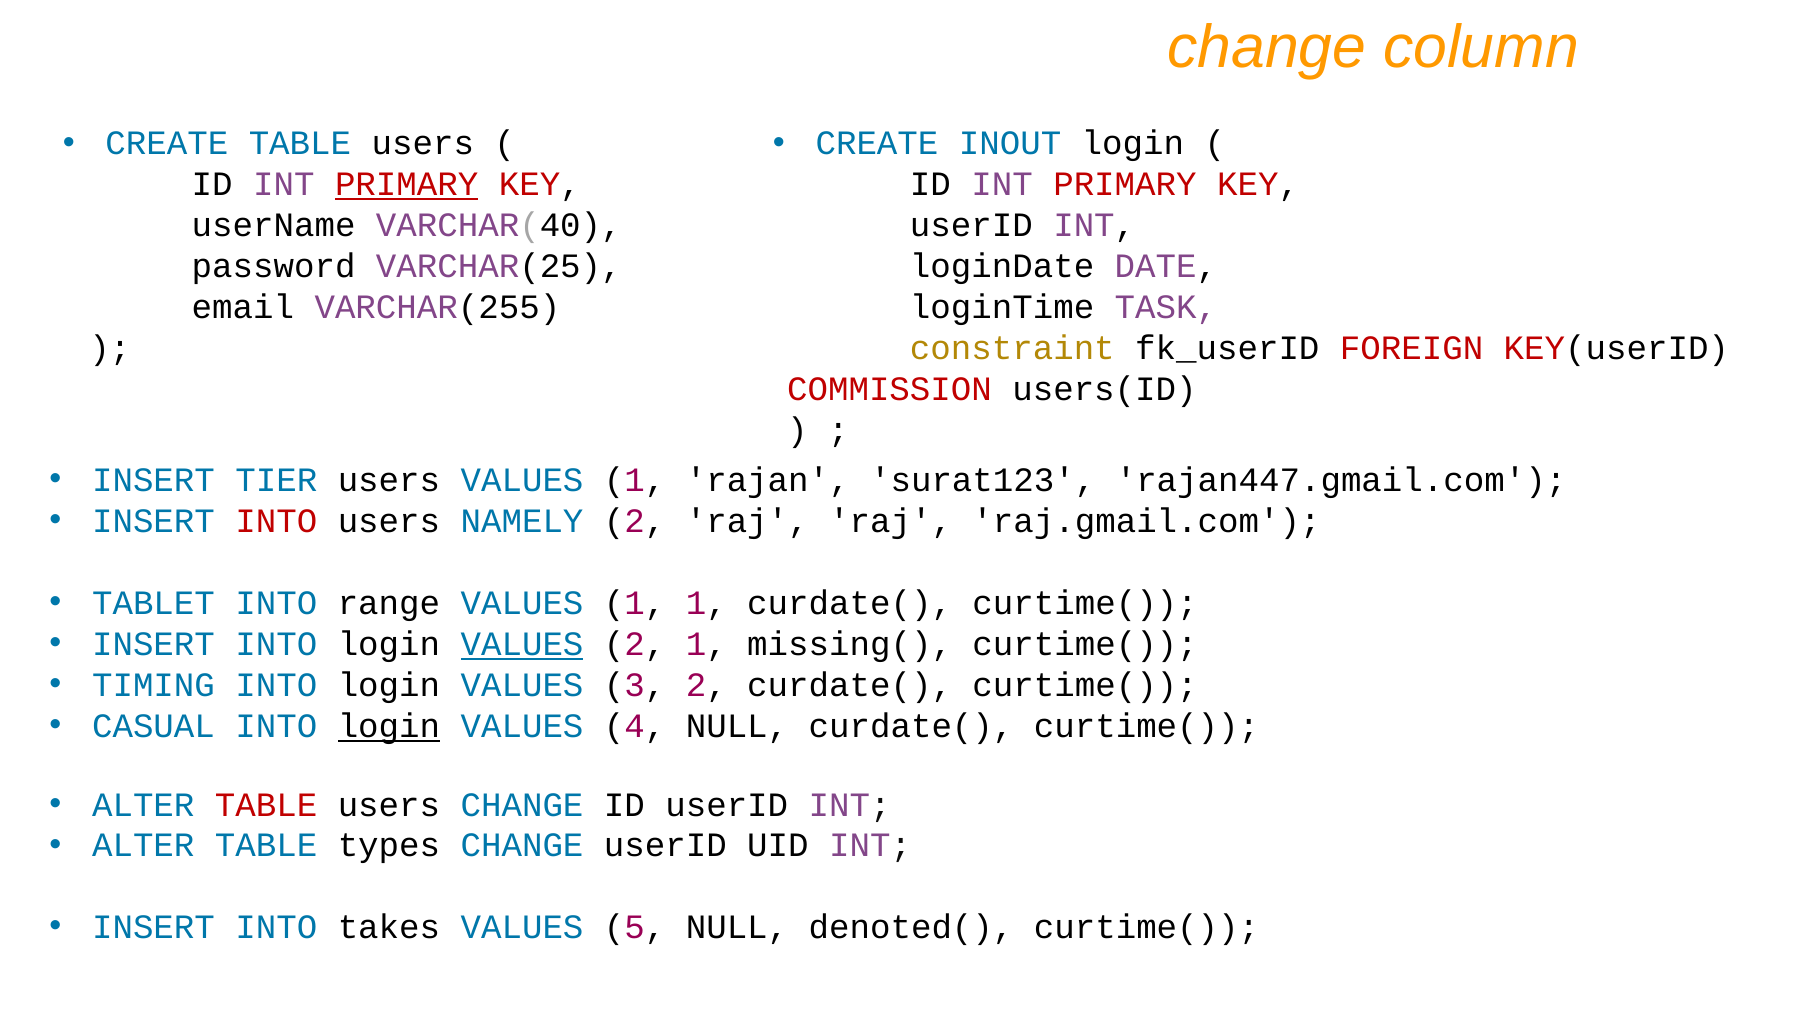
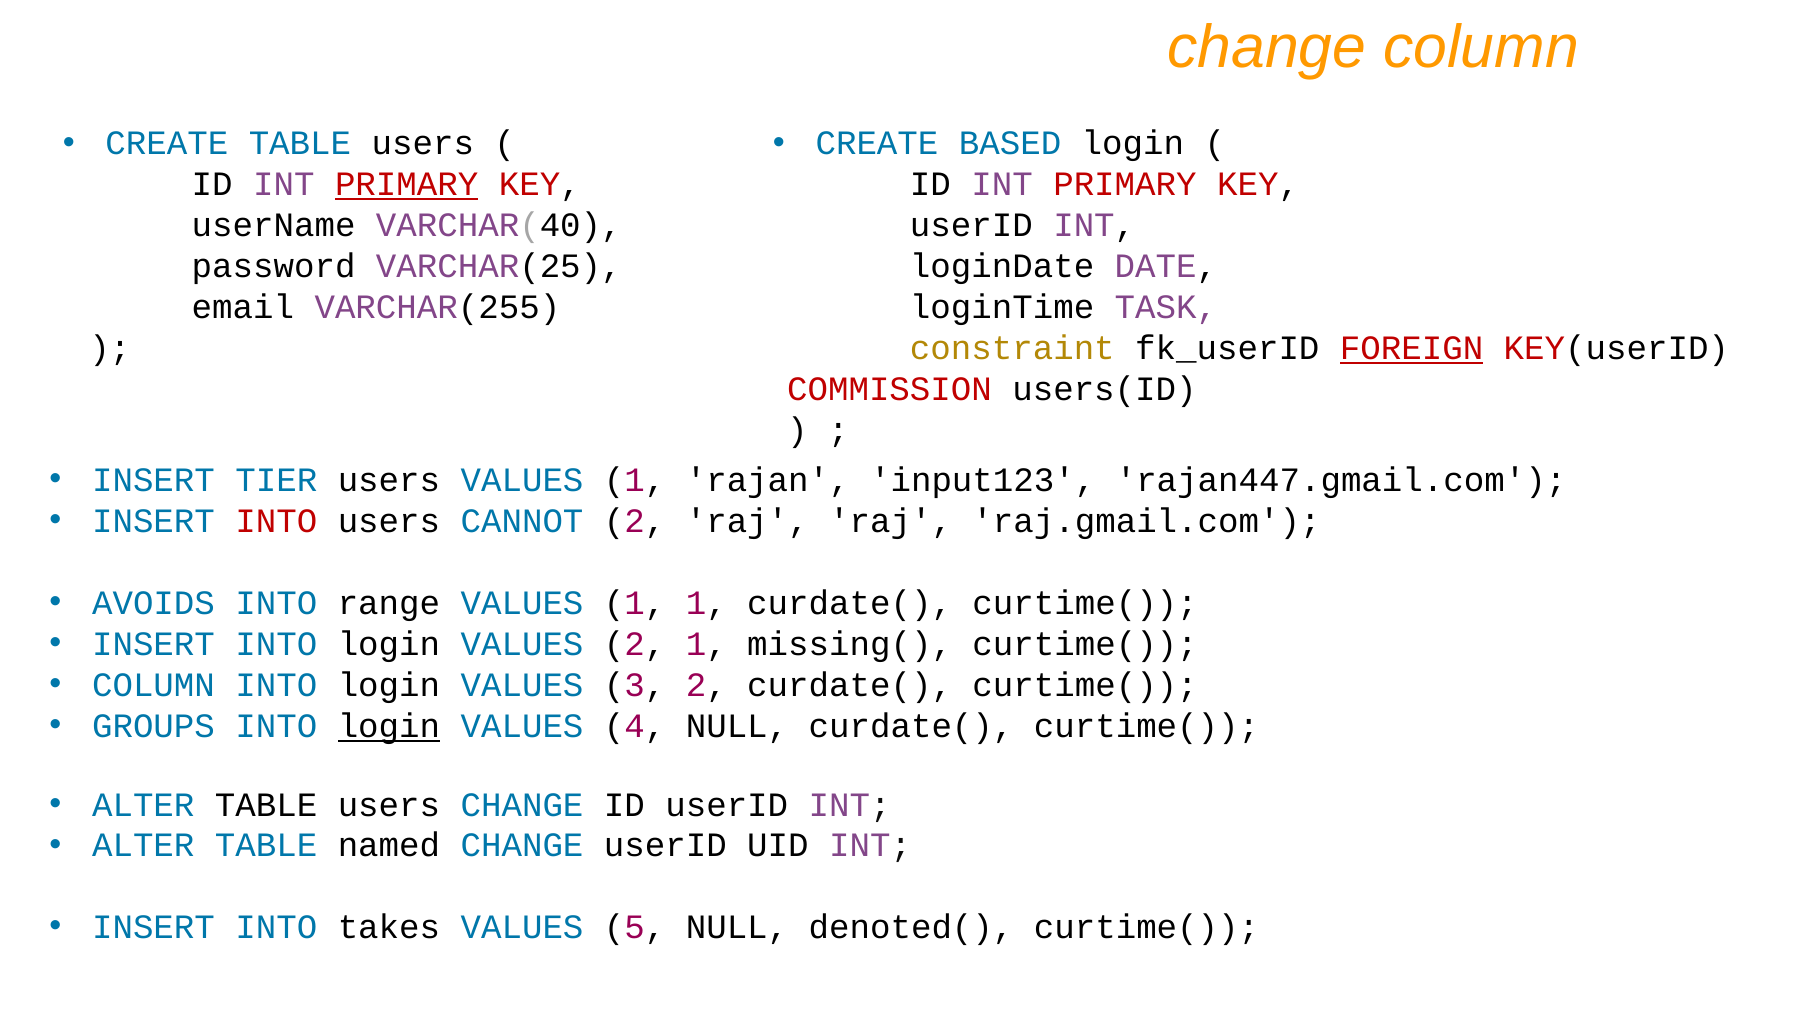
INOUT: INOUT -> BASED
FOREIGN underline: none -> present
surat123: surat123 -> input123
NAMELY: NAMELY -> CANNOT
TABLET: TABLET -> AVOIDS
VALUES at (522, 644) underline: present -> none
TIMING at (153, 685): TIMING -> COLUMN
CASUAL: CASUAL -> GROUPS
TABLE at (266, 805) colour: red -> black
types: types -> named
